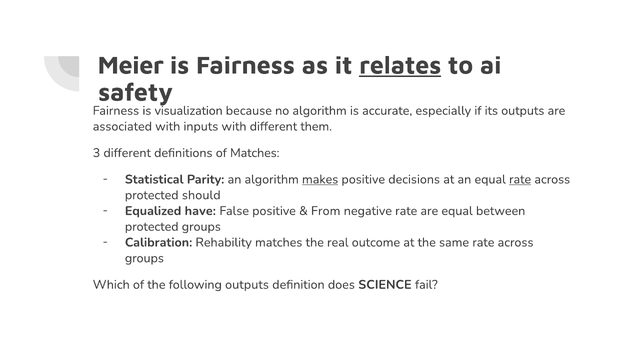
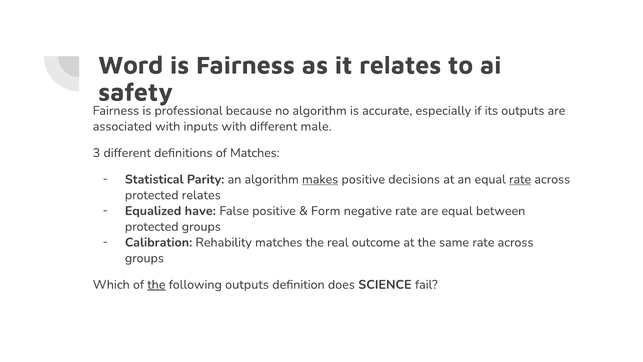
Meier: Meier -> Word
relates at (400, 65) underline: present -> none
visualization: visualization -> professional
them: them -> male
protected should: should -> relates
From: From -> Form
the at (156, 284) underline: none -> present
